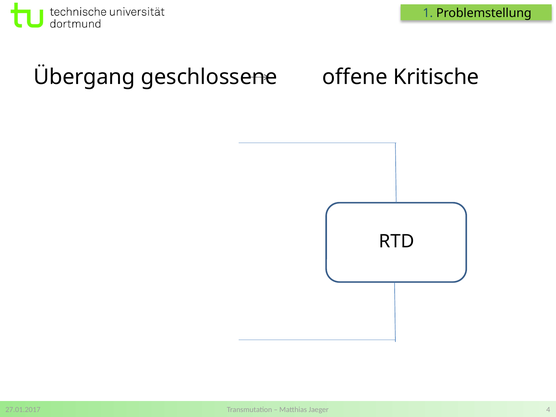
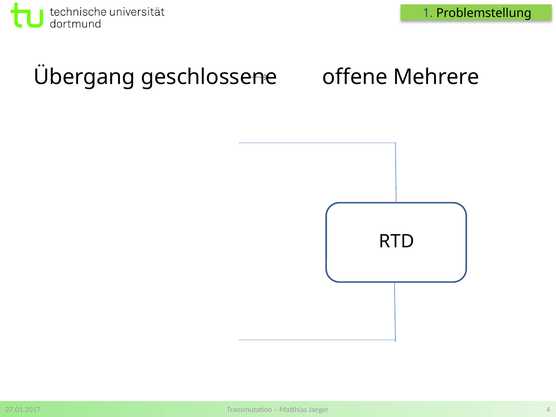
Kritische: Kritische -> Mehrere
